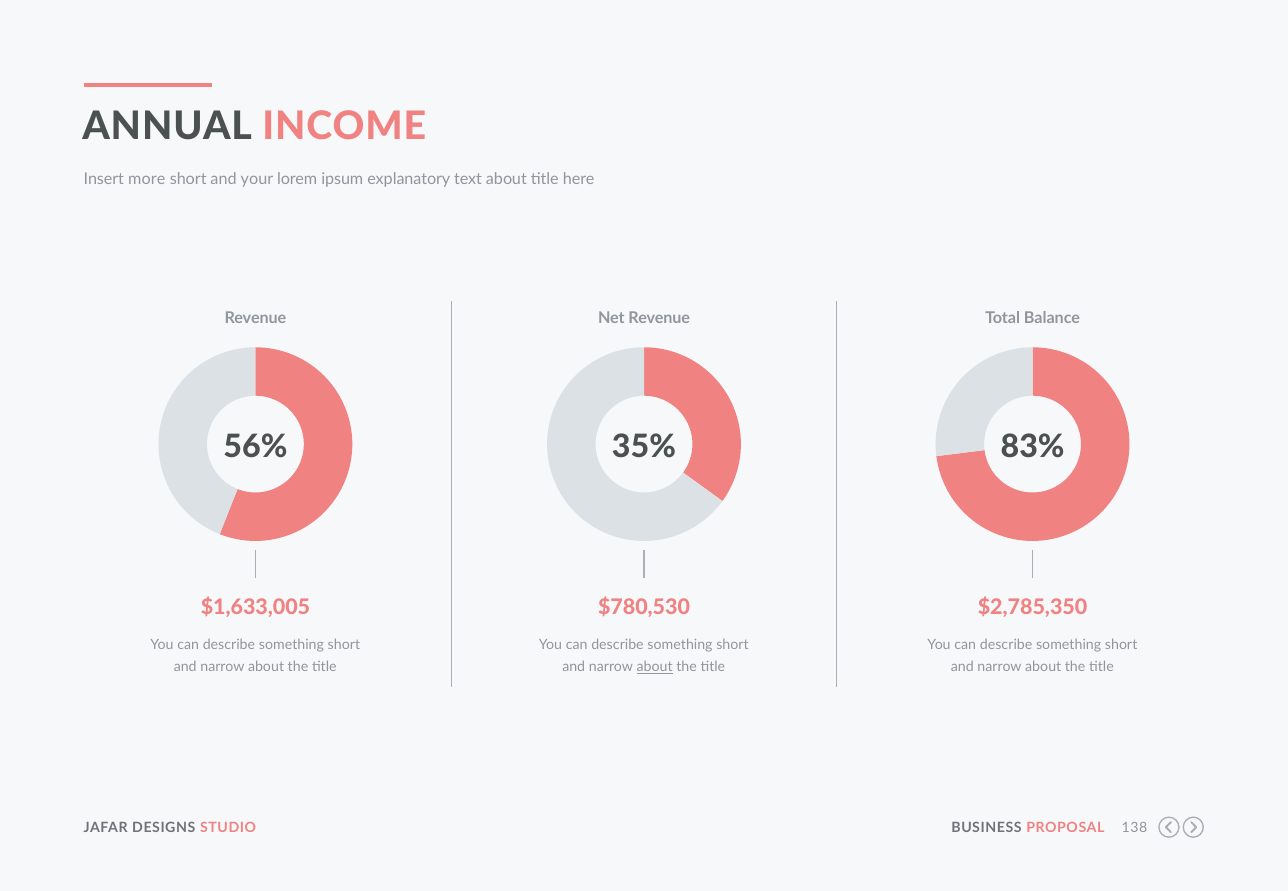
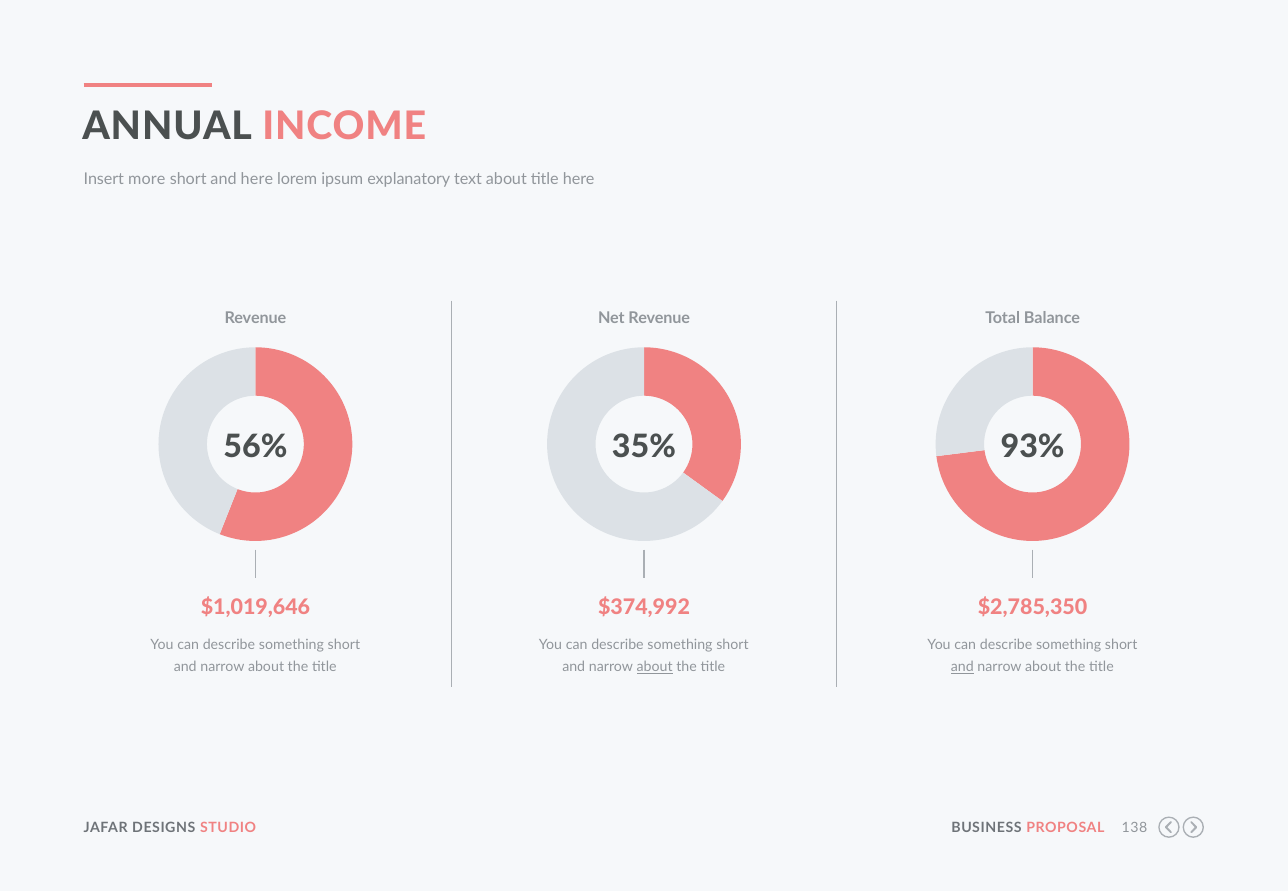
and your: your -> here
83%: 83% -> 93%
$1,633,005: $1,633,005 -> $1,019,646
$780,530: $780,530 -> $374,992
and at (962, 668) underline: none -> present
